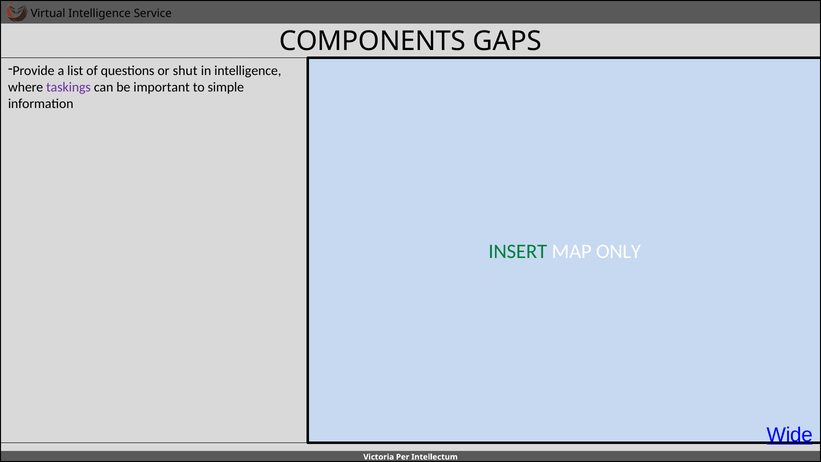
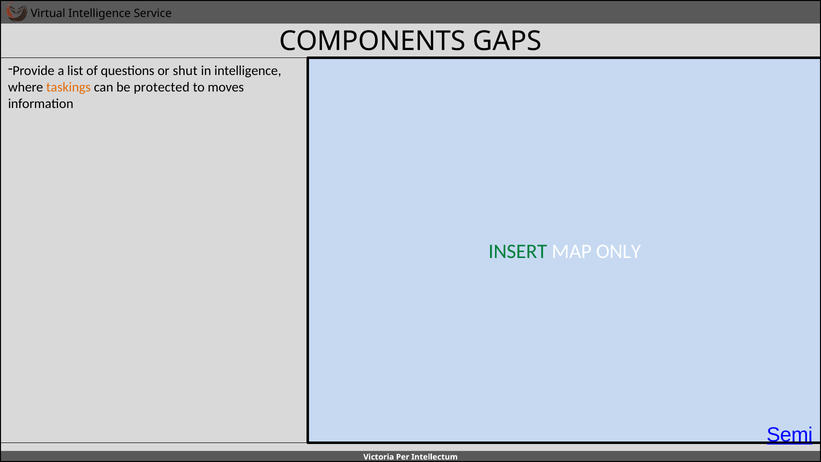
taskings colour: purple -> orange
important: important -> protected
simple: simple -> moves
Wide: Wide -> Semi
